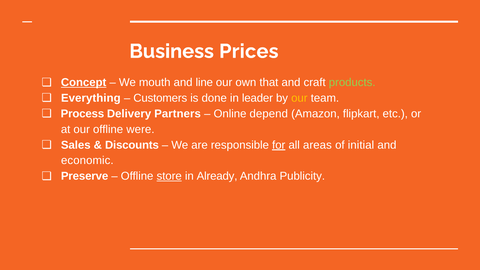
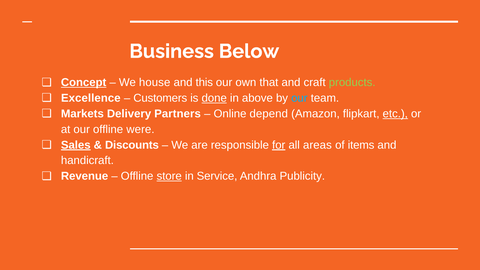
Prices: Prices -> Below
mouth: mouth -> house
line: line -> this
Everything: Everything -> Excellence
done underline: none -> present
leader: leader -> above
our at (299, 98) colour: yellow -> light blue
Process: Process -> Markets
etc underline: none -> present
Sales underline: none -> present
initial: initial -> items
economic: economic -> handicraft
Preserve: Preserve -> Revenue
Already: Already -> Service
